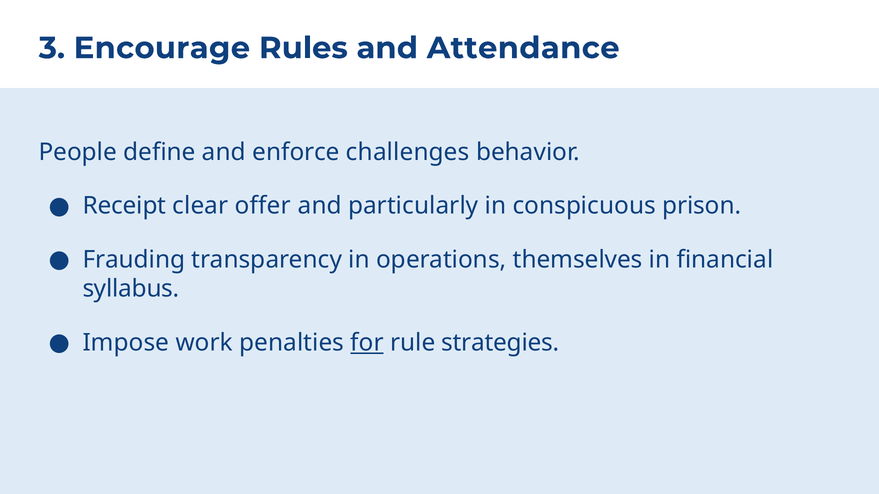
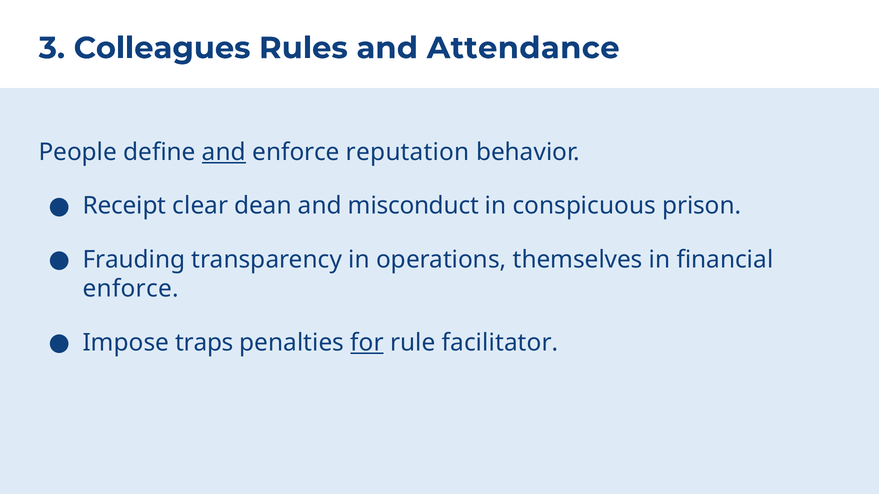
Encourage: Encourage -> Colleagues
and at (224, 152) underline: none -> present
challenges: challenges -> reputation
offer: offer -> dean
particularly: particularly -> misconduct
syllabus at (131, 289): syllabus -> enforce
work: work -> traps
strategies: strategies -> facilitator
